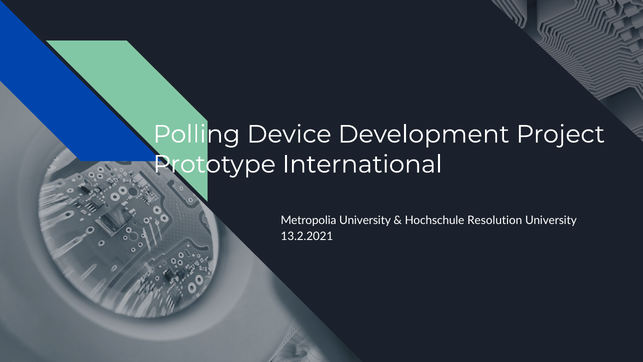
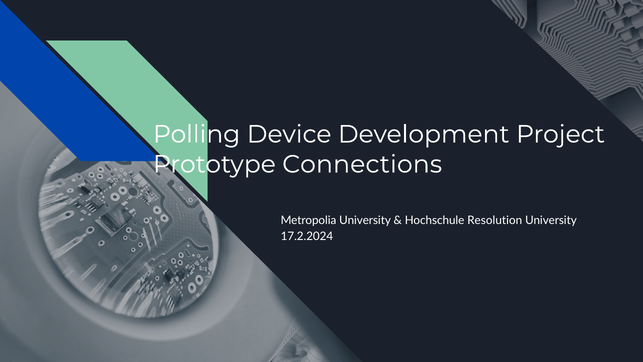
International: International -> Connections
13.2.2021: 13.2.2021 -> 17.2.2024
